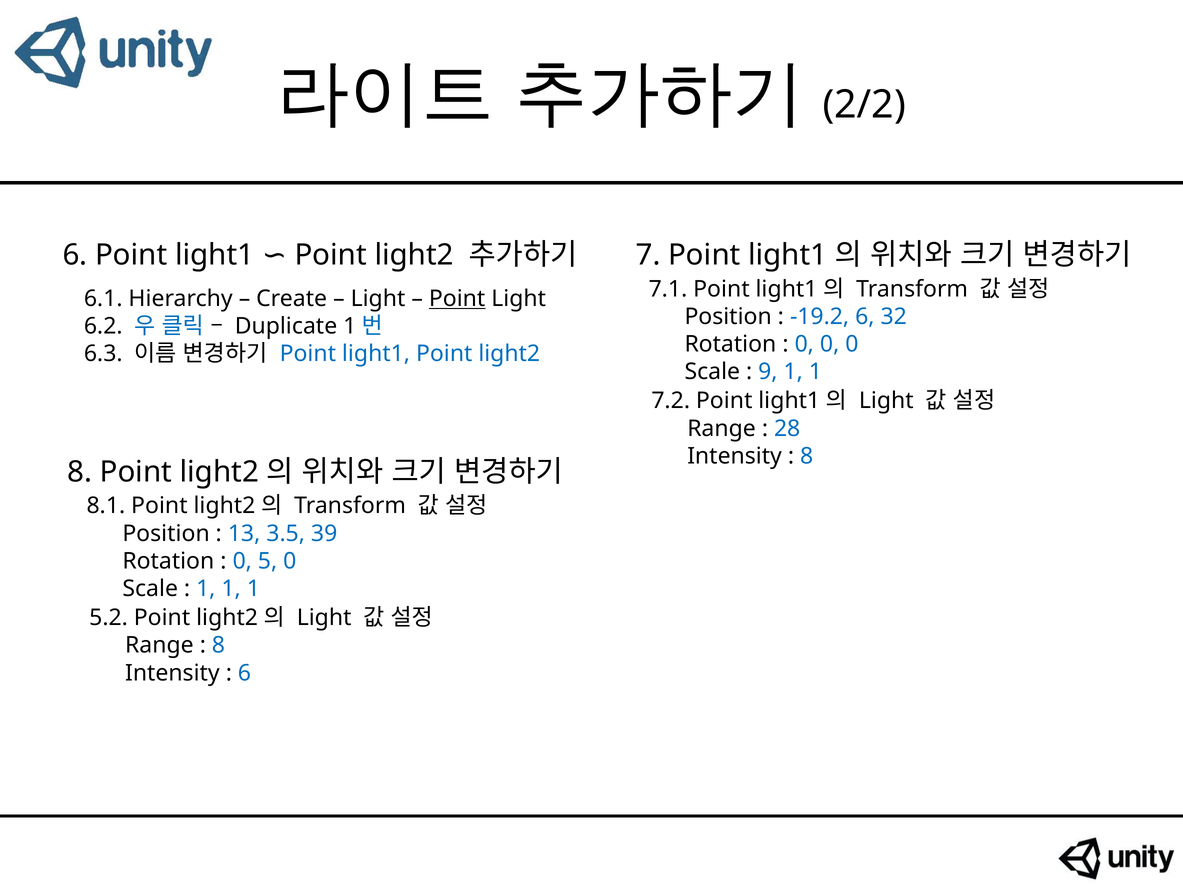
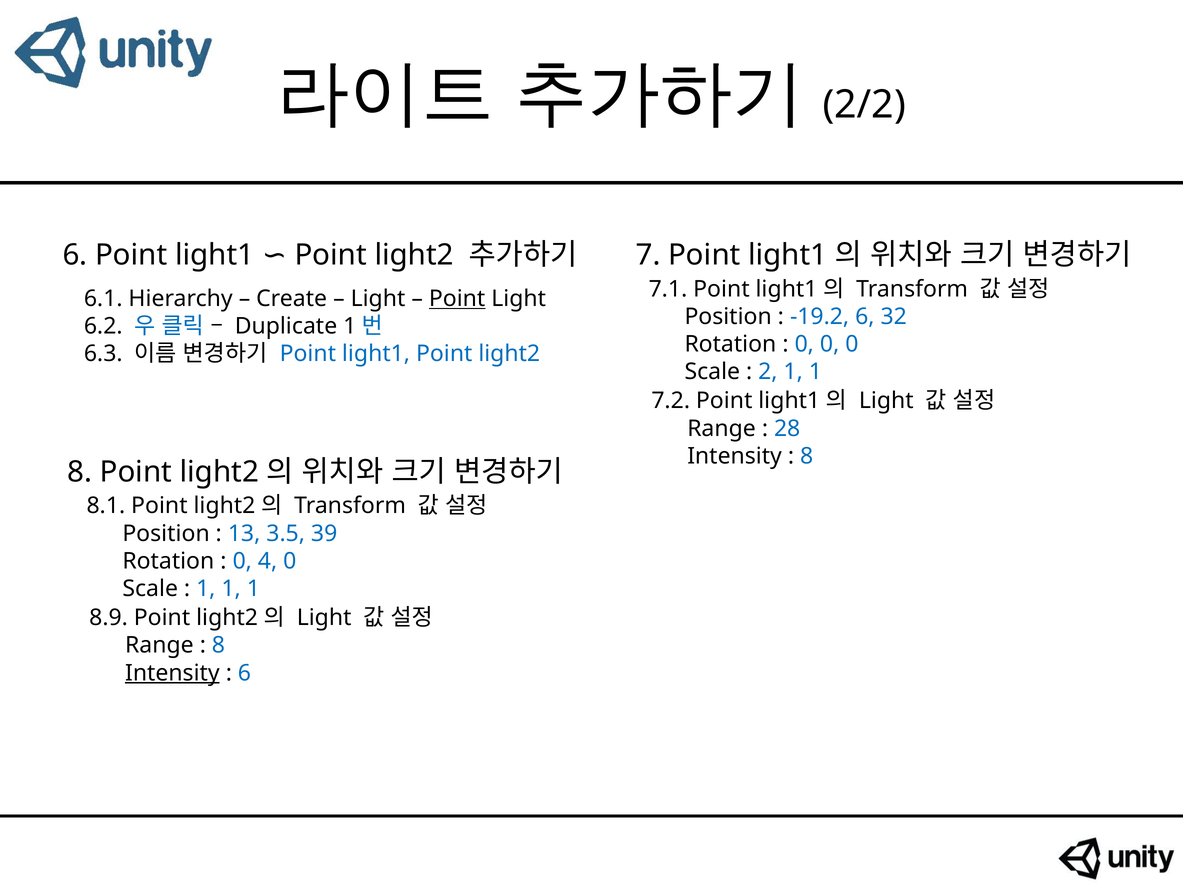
9: 9 -> 2
5: 5 -> 4
5.2: 5.2 -> 8.9
Intensity at (172, 673) underline: none -> present
